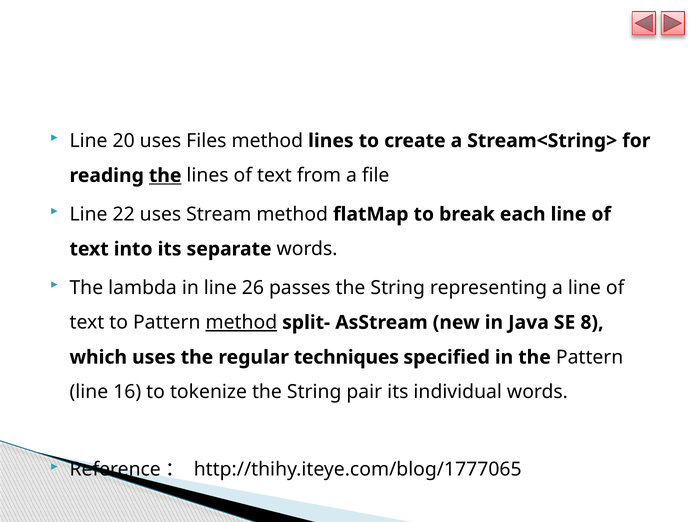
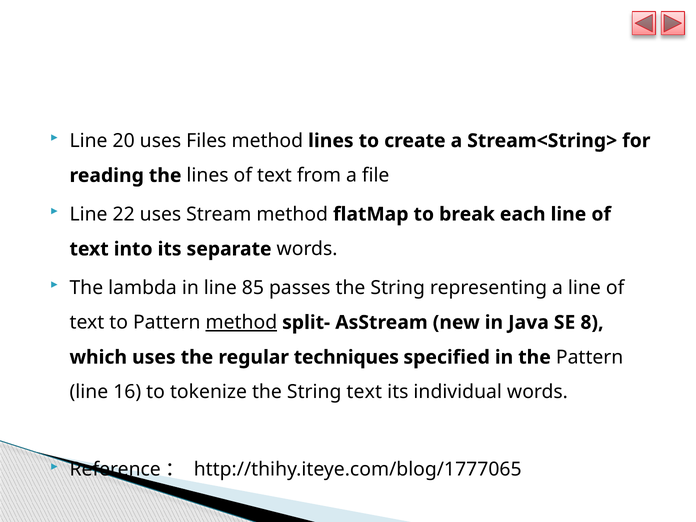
the at (165, 176) underline: present -> none
26: 26 -> 85
String pair: pair -> text
